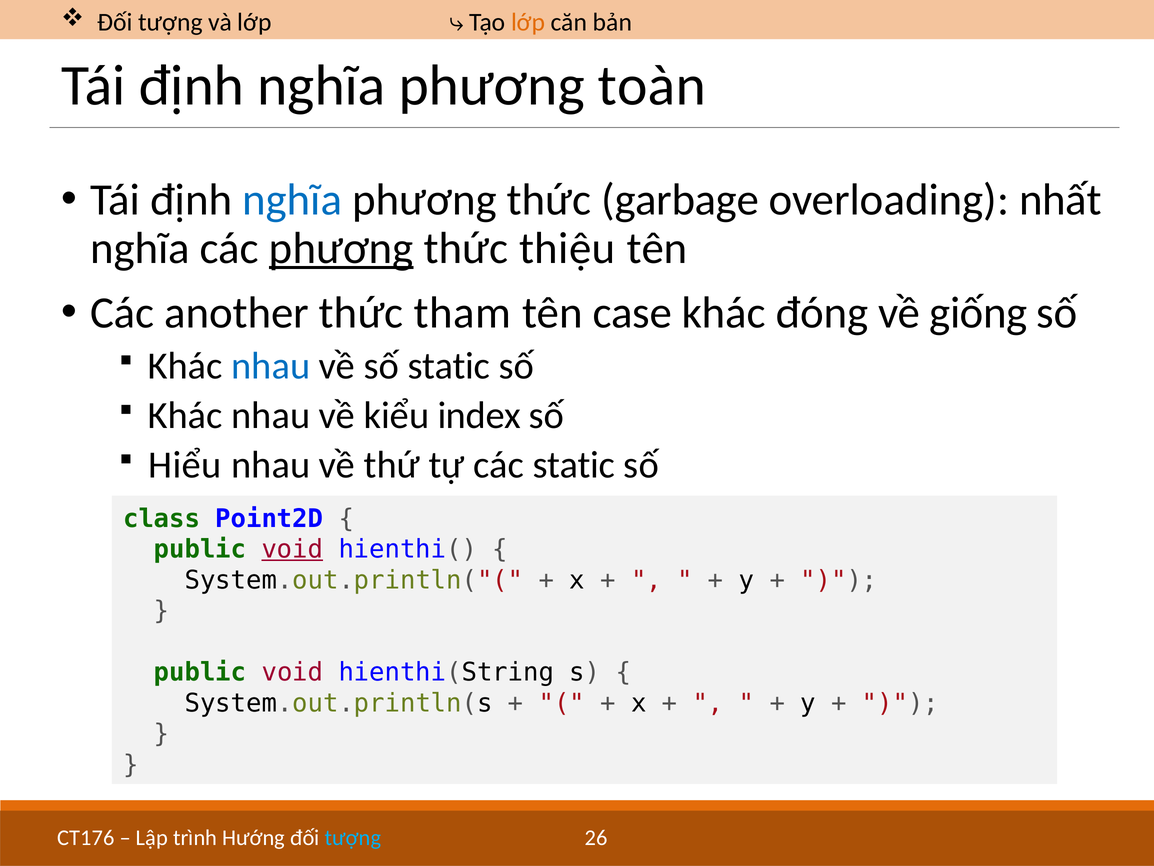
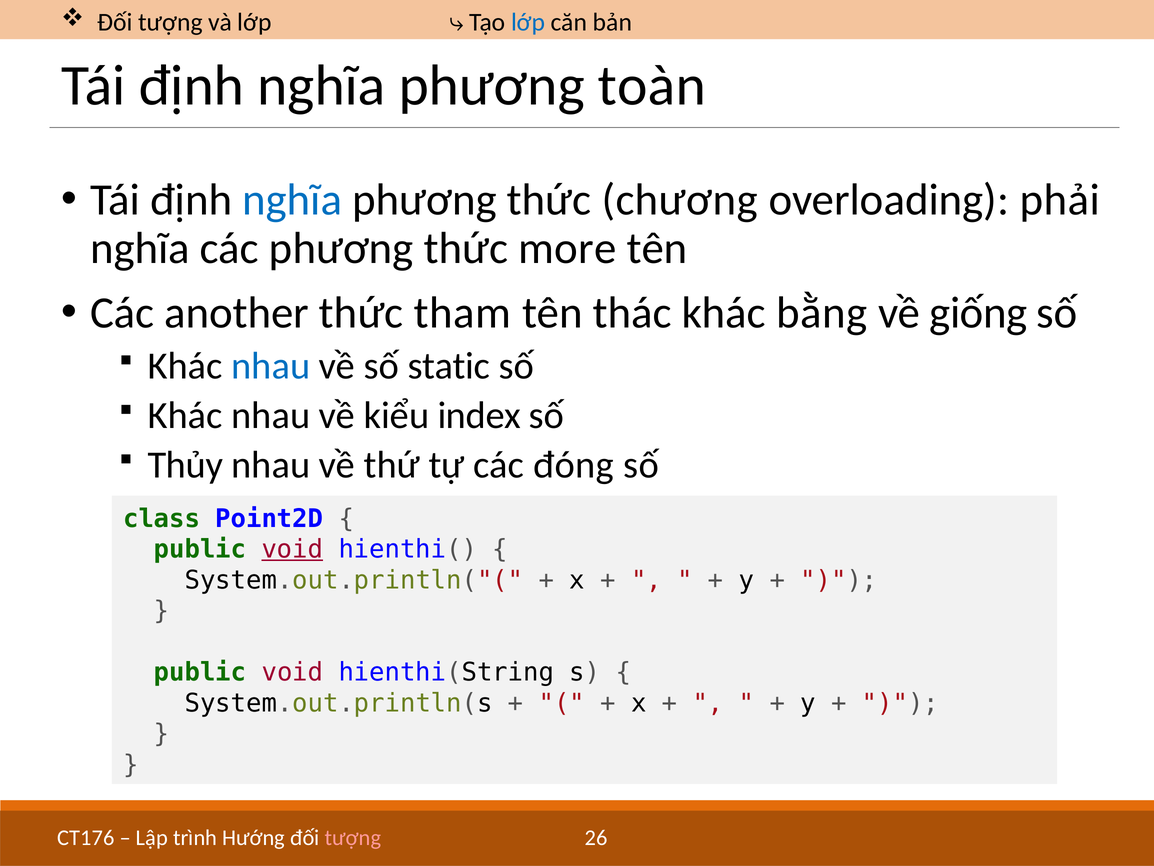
lớp at (528, 22) colour: orange -> blue
garbage: garbage -> chương
nhất: nhất -> phải
phương at (341, 248) underline: present -> none
thiệu: thiệu -> more
case: case -> thác
đóng: đóng -> bằng
Hiểu: Hiểu -> Thủy
các static: static -> đóng
tượng at (353, 837) colour: light blue -> pink
